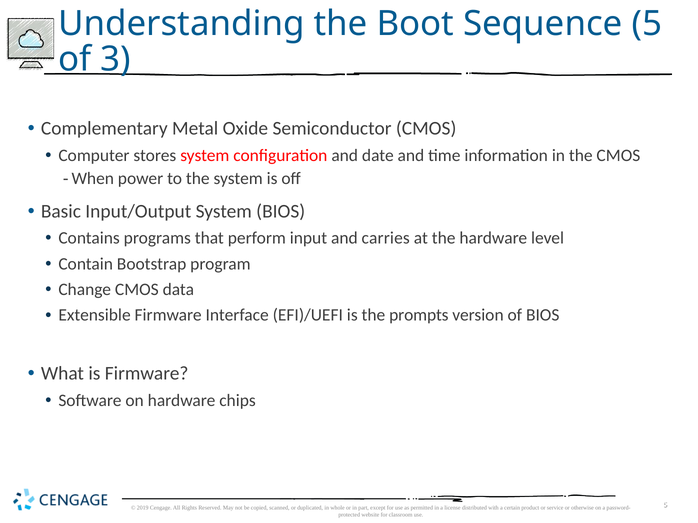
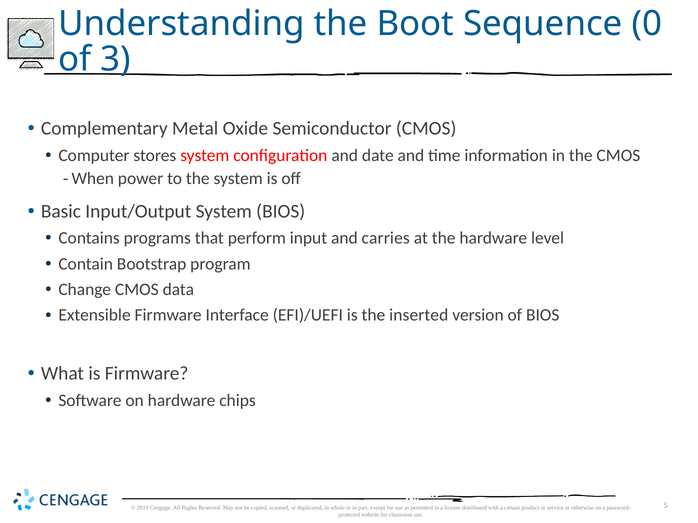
Sequence 5: 5 -> 0
prompts: prompts -> inserted
